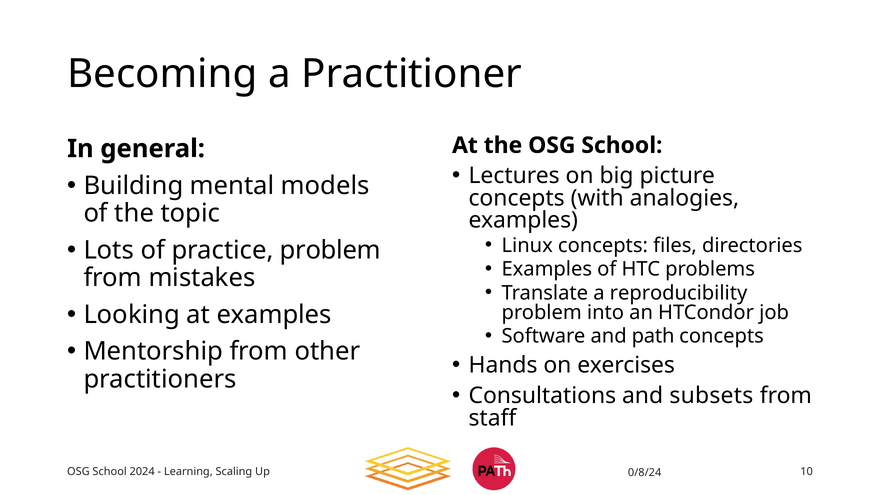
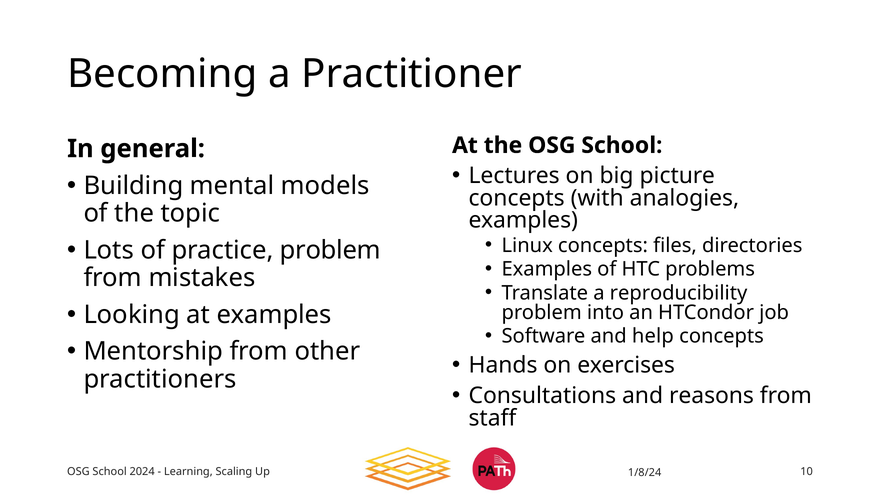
path: path -> help
subsets: subsets -> reasons
0/8/24: 0/8/24 -> 1/8/24
